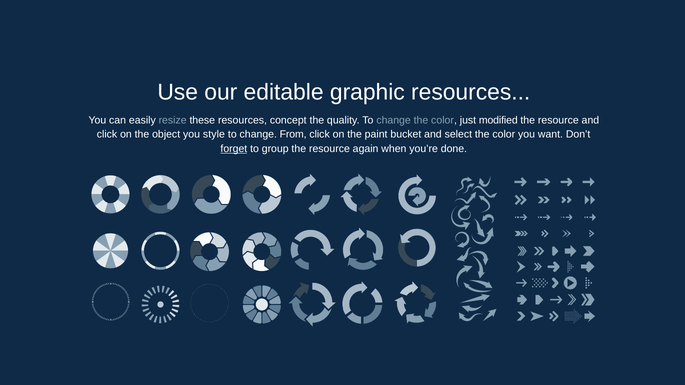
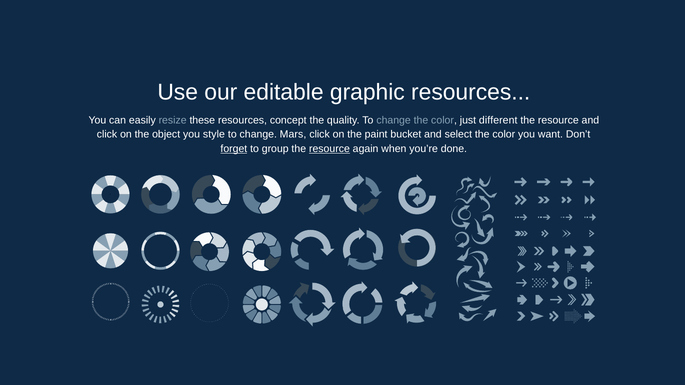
modified: modified -> different
From: From -> Mars
resource at (329, 149) underline: none -> present
